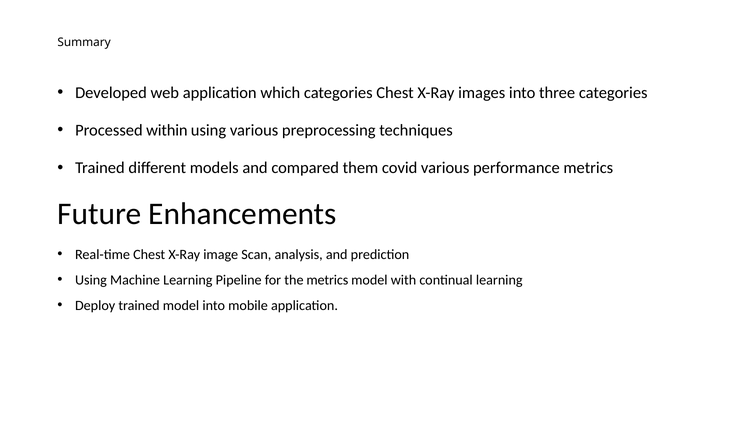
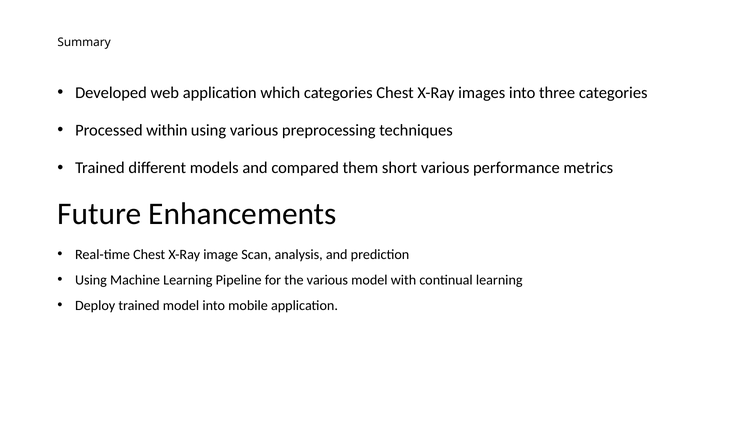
covid: covid -> short
the metrics: metrics -> various
